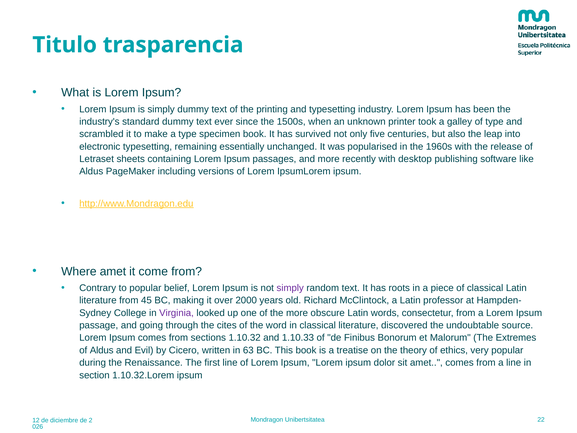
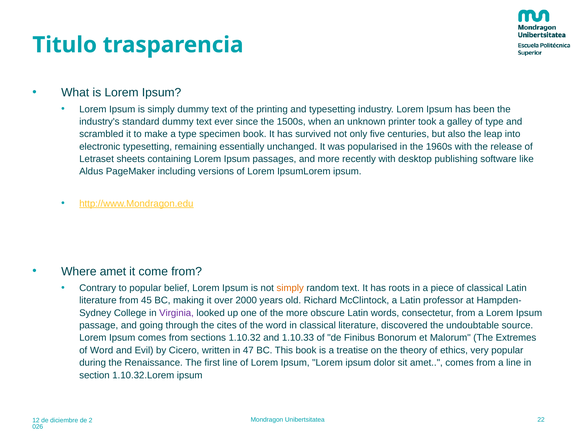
simply at (290, 288) colour: purple -> orange
of Aldus: Aldus -> Word
63: 63 -> 47
